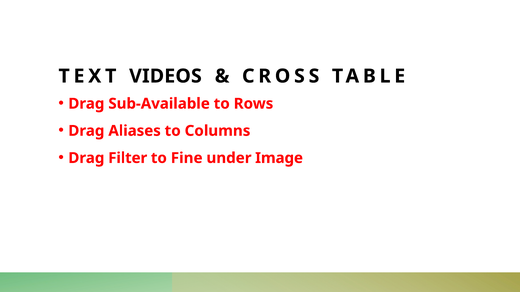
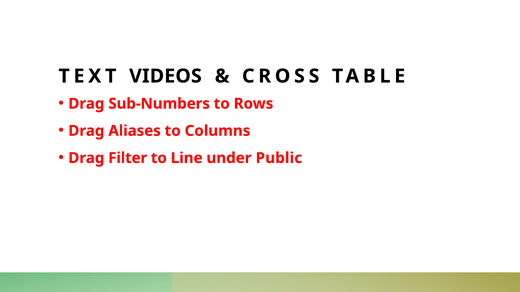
Sub-Available: Sub-Available -> Sub-Numbers
Fine: Fine -> Line
Image: Image -> Public
